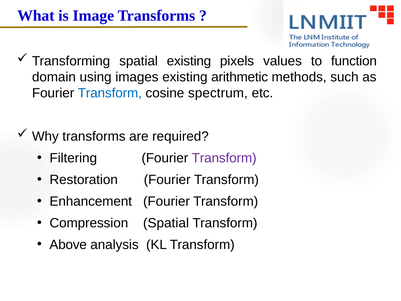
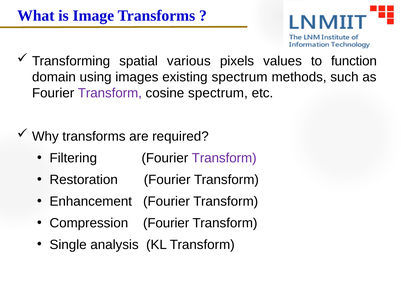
spatial existing: existing -> various
existing arithmetic: arithmetic -> spectrum
Transform at (110, 93) colour: blue -> purple
Compression Spatial: Spatial -> Fourier
Above: Above -> Single
